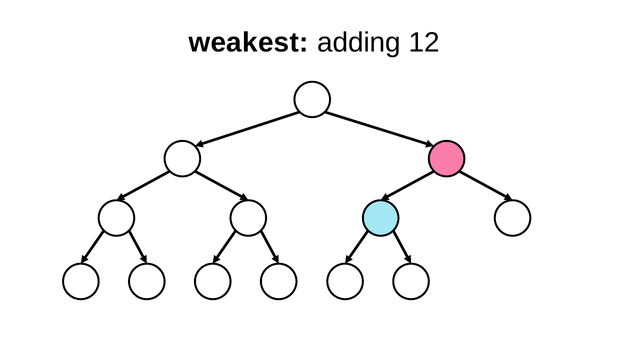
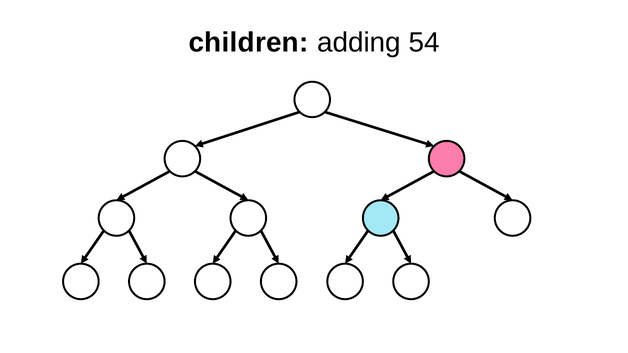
weakest: weakest -> children
12: 12 -> 54
